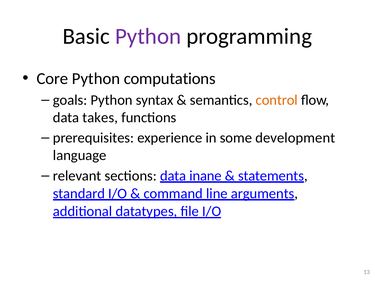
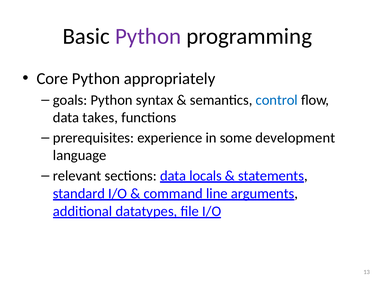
computations: computations -> appropriately
control colour: orange -> blue
inane: inane -> locals
